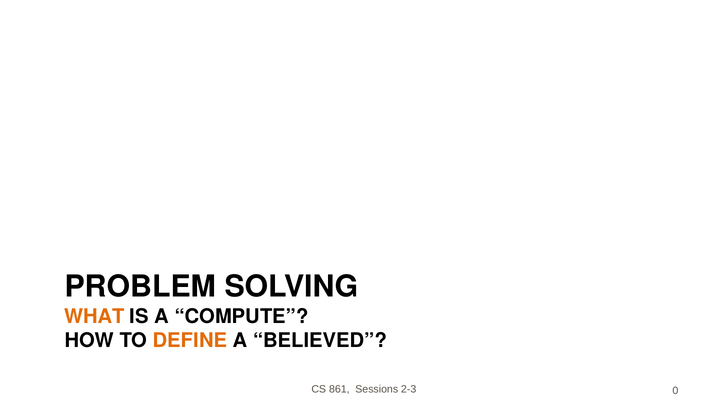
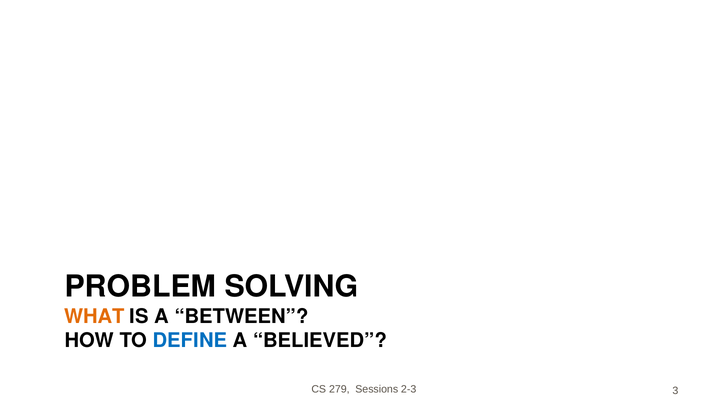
COMPUTE: COMPUTE -> BETWEEN
DEFINE colour: orange -> blue
861: 861 -> 279
0: 0 -> 3
